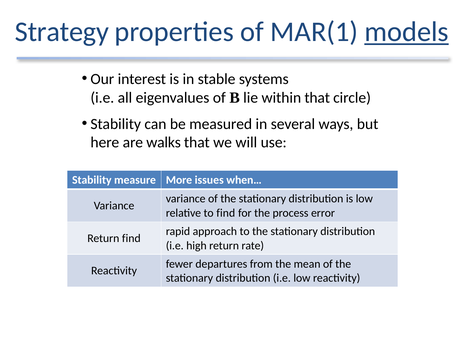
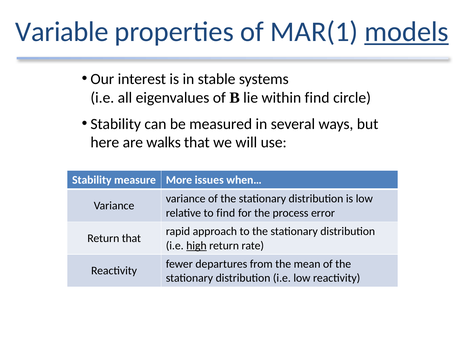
Strategy: Strategy -> Variable
within that: that -> find
Return find: find -> that
high underline: none -> present
